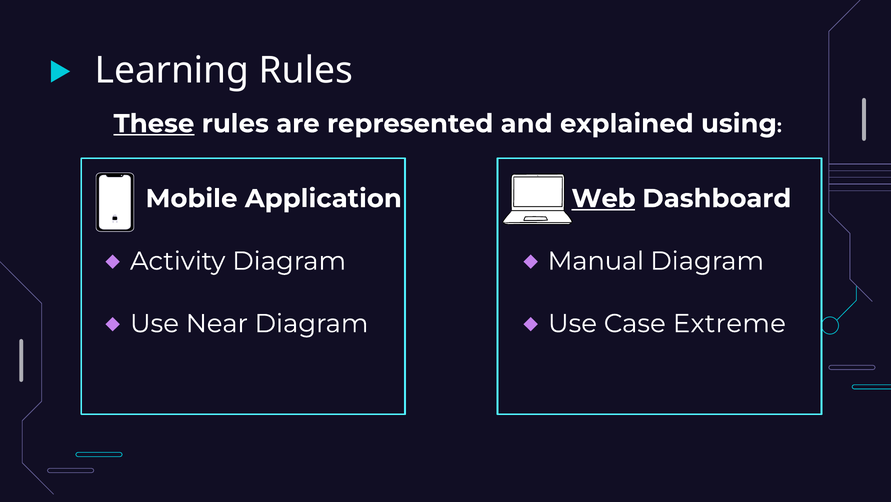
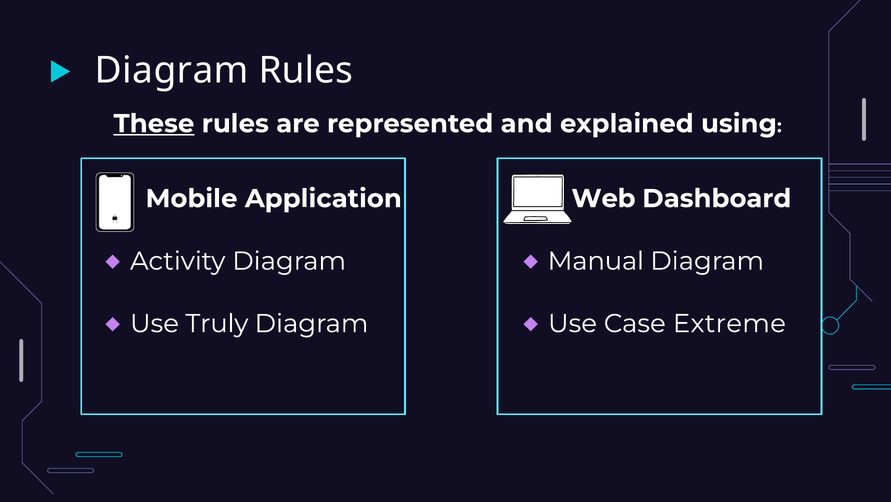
Learning at (172, 71): Learning -> Diagram
Web underline: present -> none
Near: Near -> Truly
